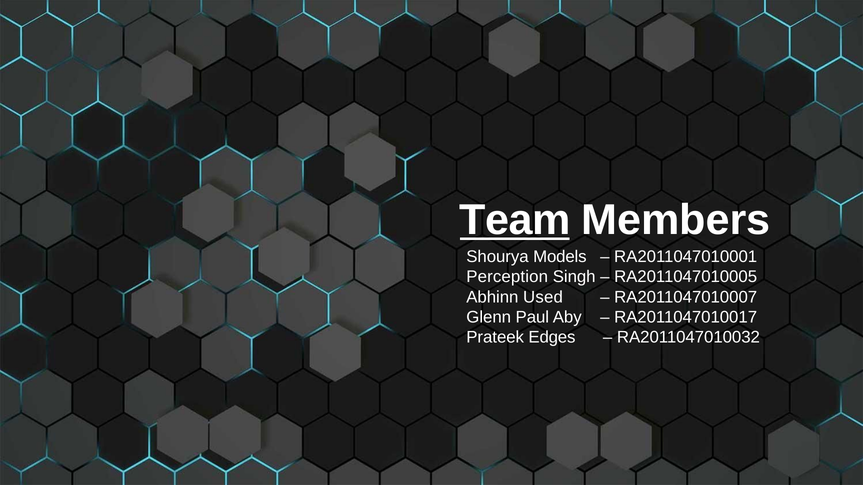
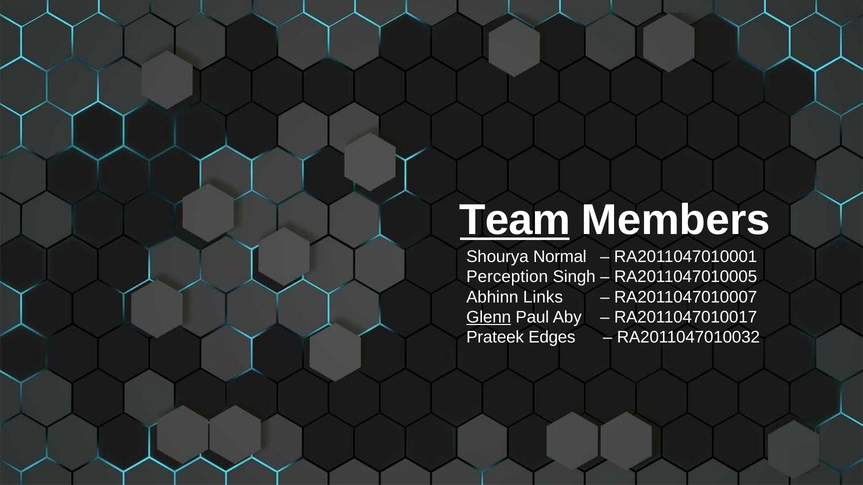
Models: Models -> Normal
Used: Used -> Links
Glenn underline: none -> present
